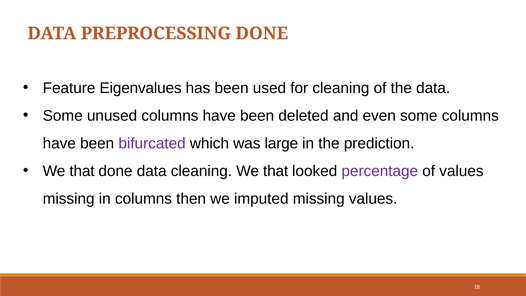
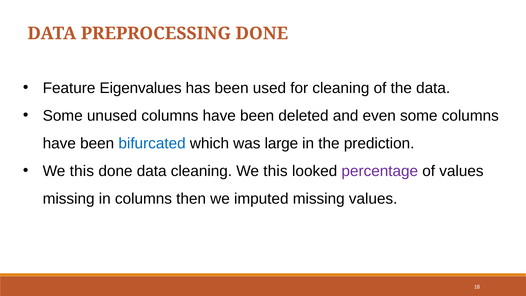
bifurcated colour: purple -> blue
that at (82, 171): that -> this
cleaning We that: that -> this
